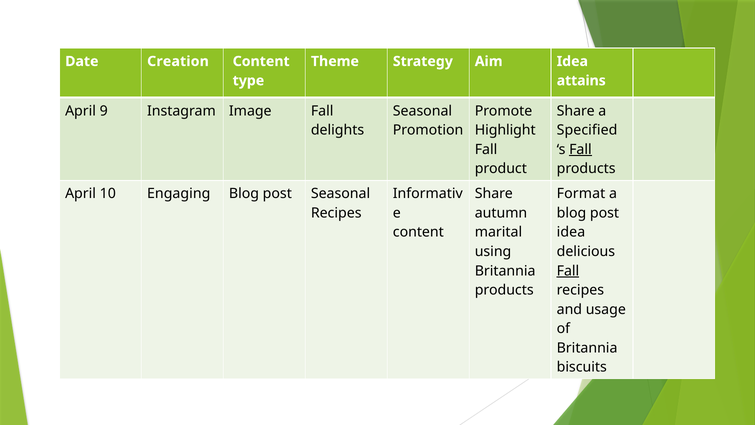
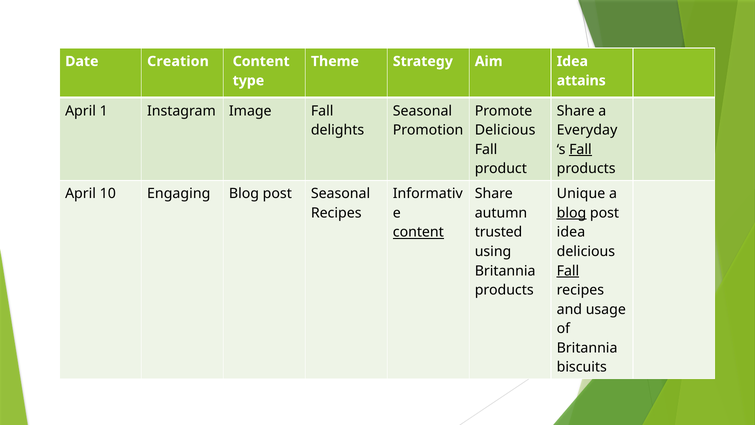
9: 9 -> 1
Highlight at (505, 130): Highlight -> Delicious
Specified: Specified -> Everyday
Format: Format -> Unique
blog at (571, 213) underline: none -> present
content at (418, 232) underline: none -> present
marital: marital -> trusted
